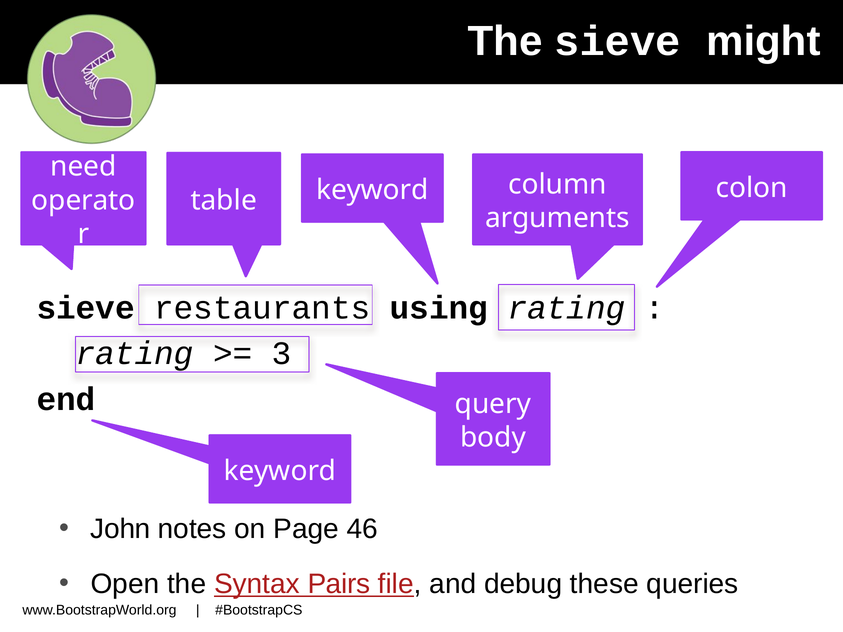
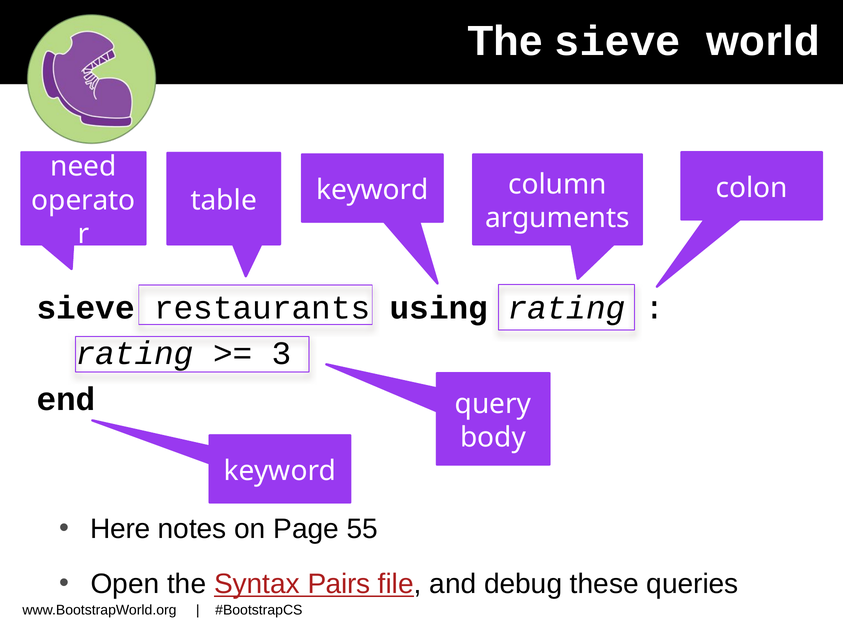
might: might -> world
John: John -> Here
46: 46 -> 55
